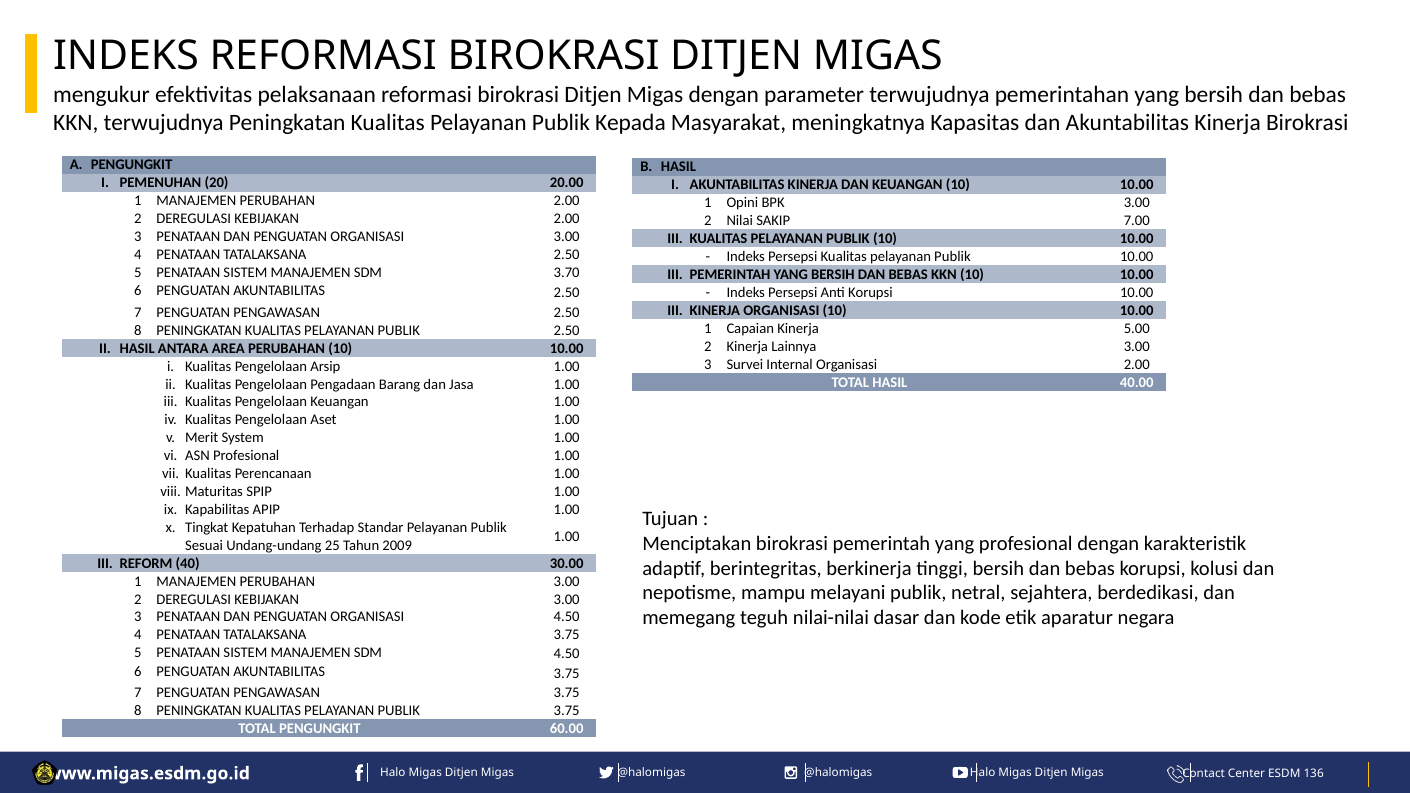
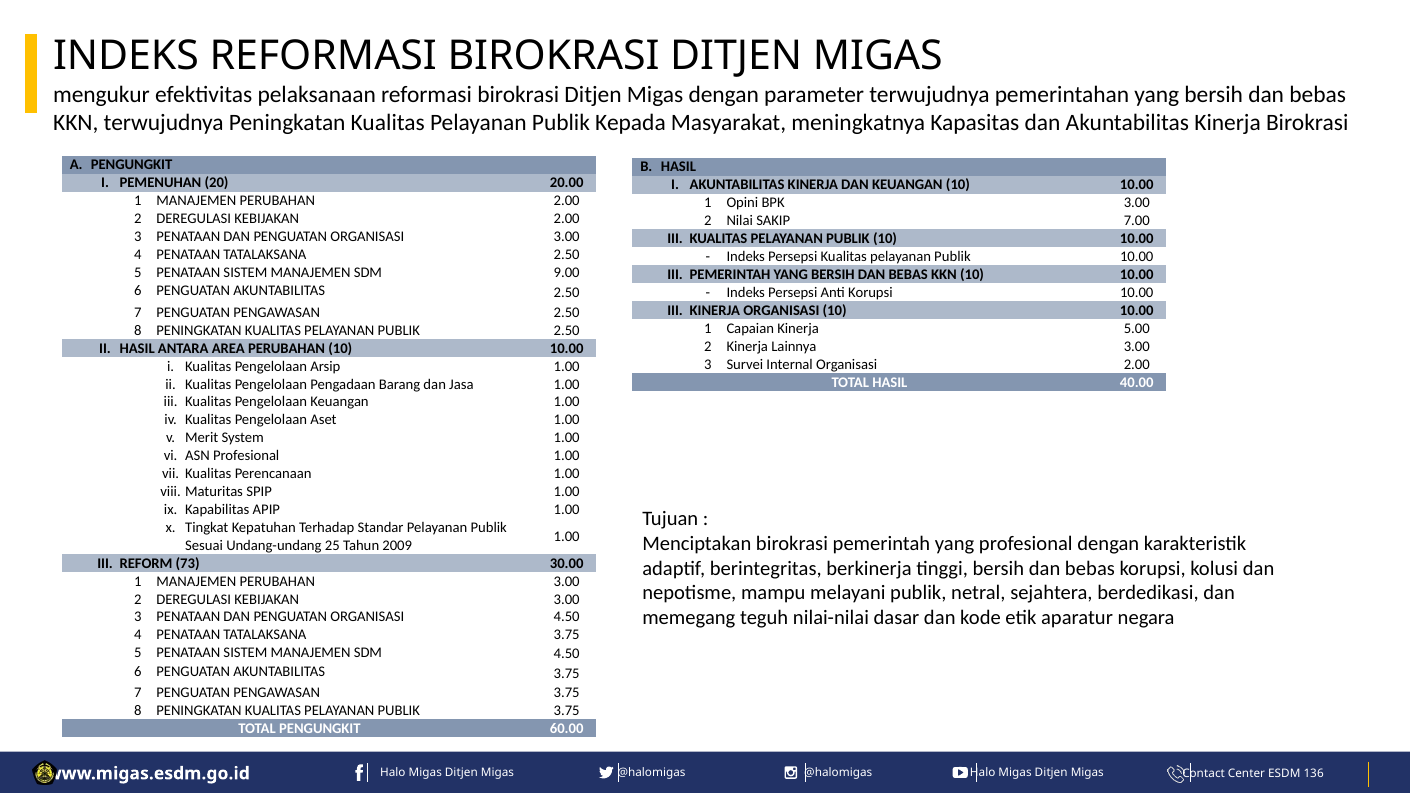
3.70: 3.70 -> 9.00
40: 40 -> 73
